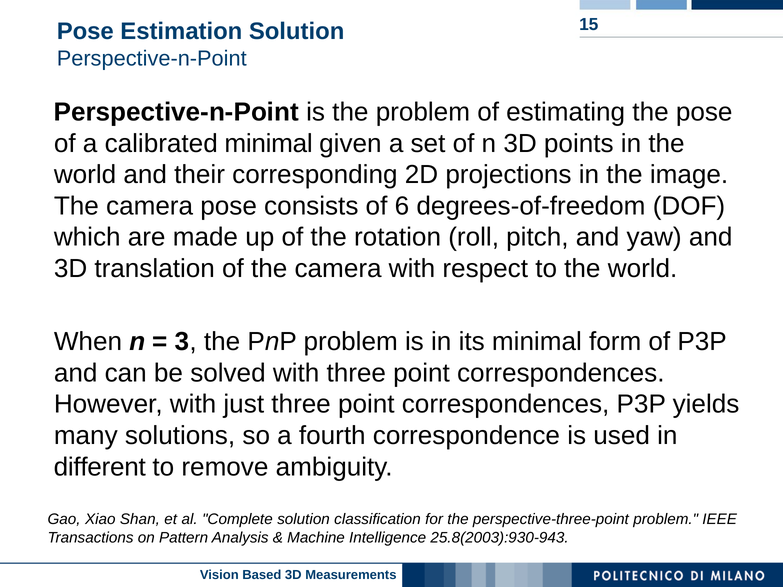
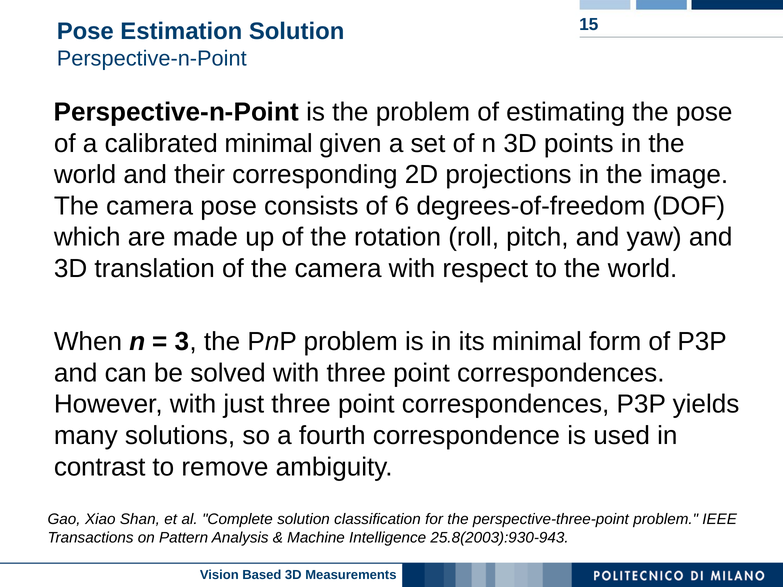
different: different -> contrast
